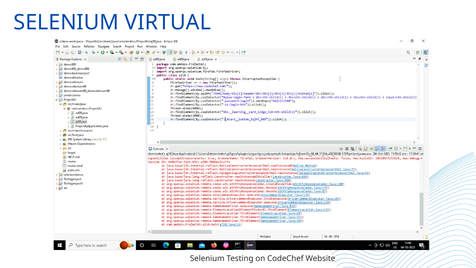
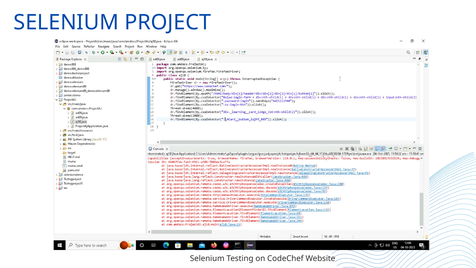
VIRTUAL: VIRTUAL -> PROJECT
